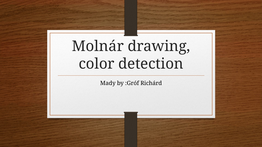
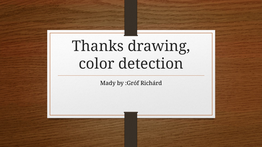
Molnár: Molnár -> Thanks
